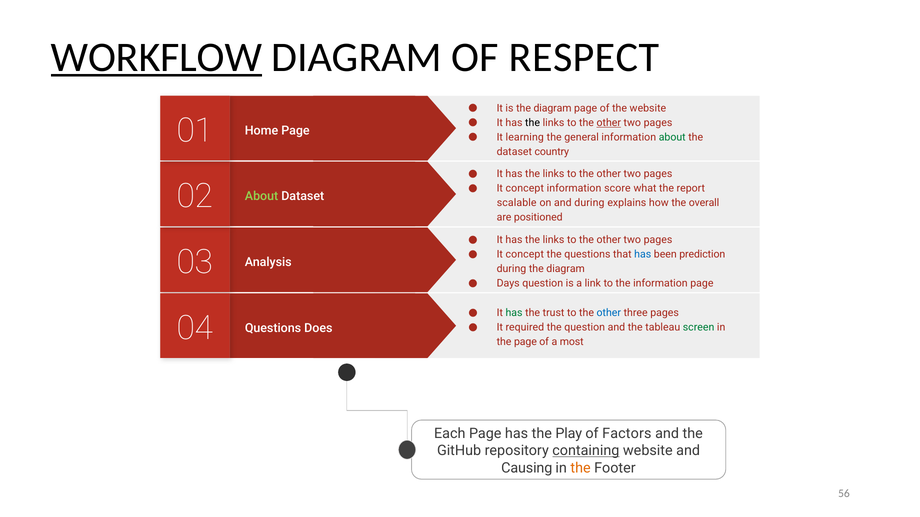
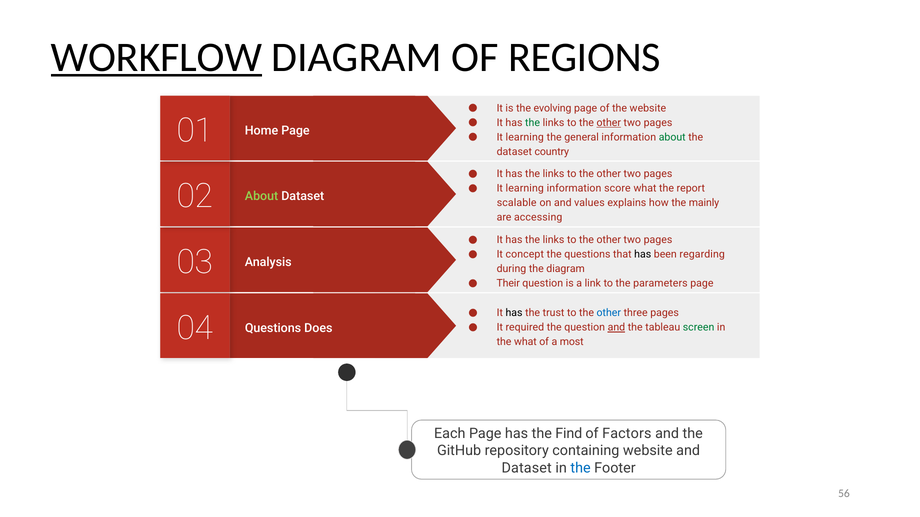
RESPECT: RESPECT -> REGIONS
is the diagram: diagram -> evolving
the at (533, 123) colour: black -> green
concept at (525, 189): concept -> learning
and during: during -> values
overall: overall -> mainly
positioned: positioned -> accessing
has at (643, 255) colour: blue -> black
prediction: prediction -> regarding
Days: Days -> Their
the information: information -> parameters
has at (514, 313) colour: green -> black
and at (616, 328) underline: none -> present
the page: page -> what
Play: Play -> Find
containing underline: present -> none
Causing at (527, 468): Causing -> Dataset
the at (581, 468) colour: orange -> blue
